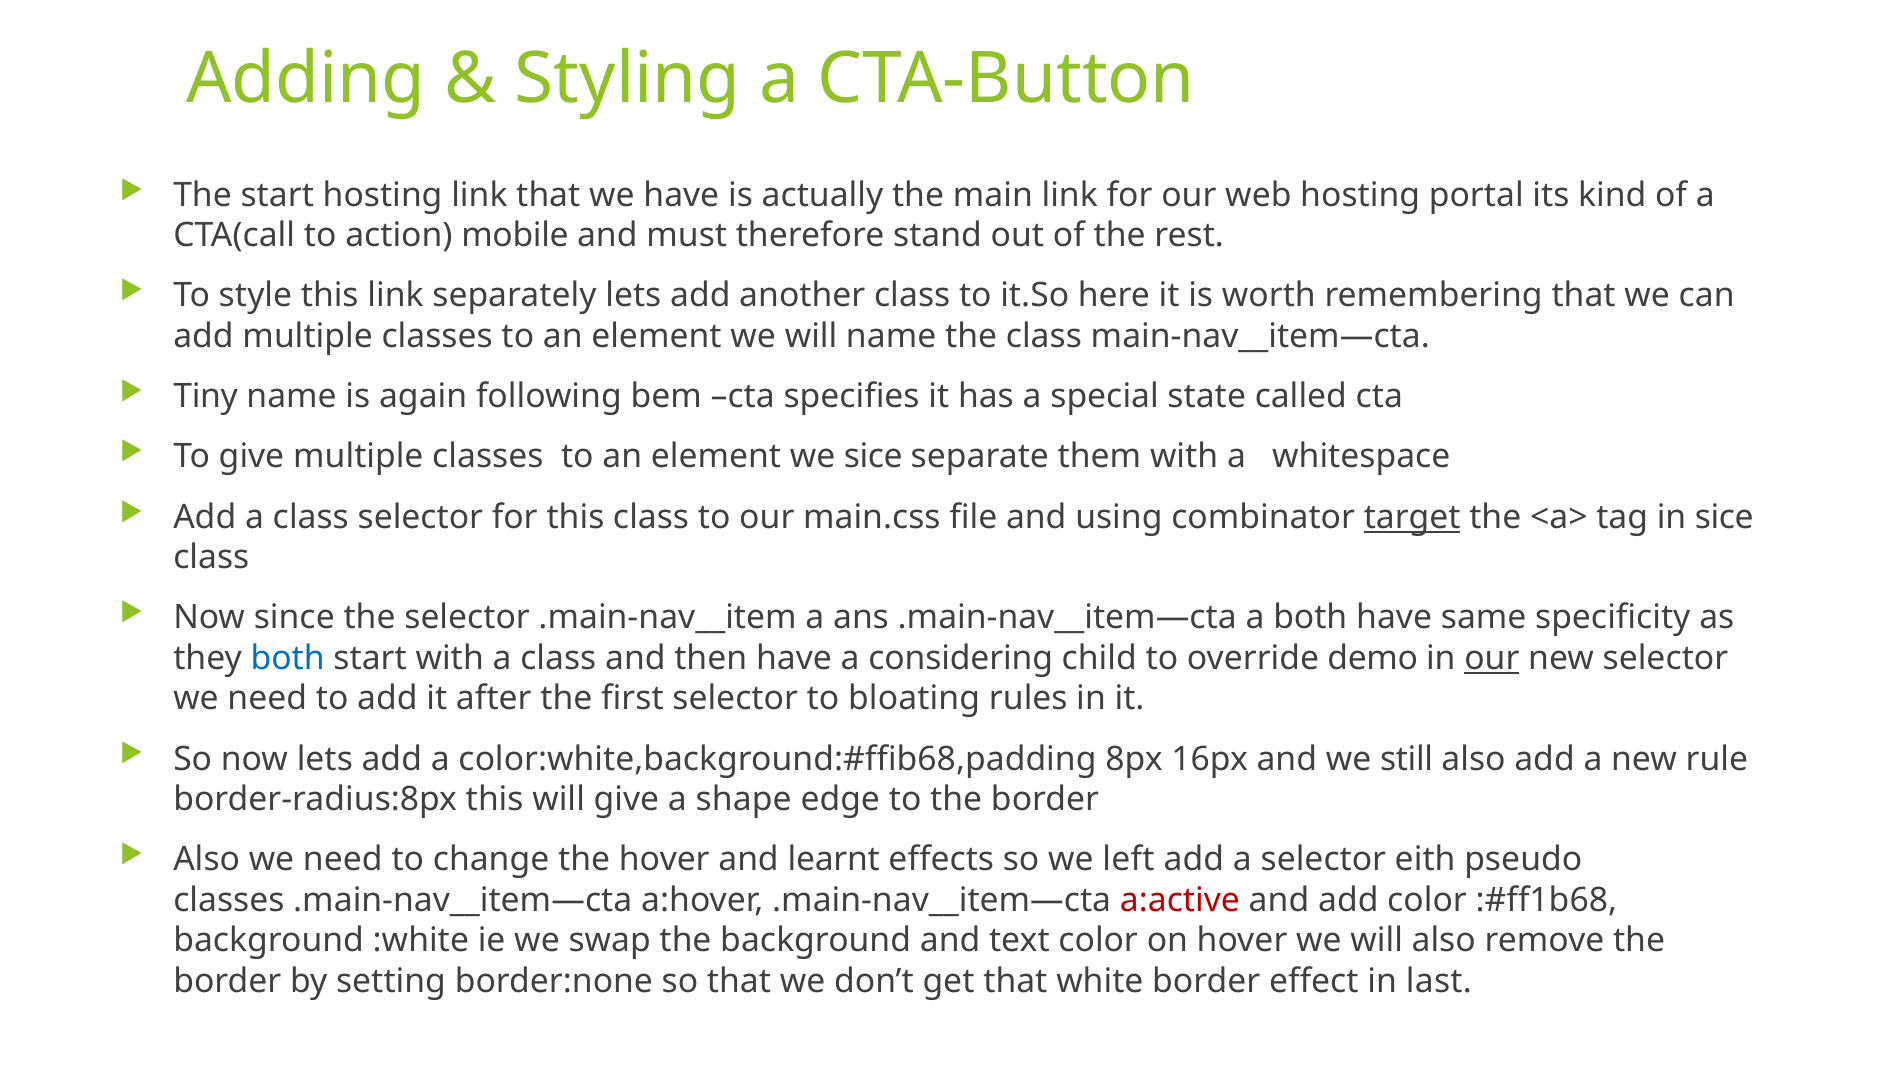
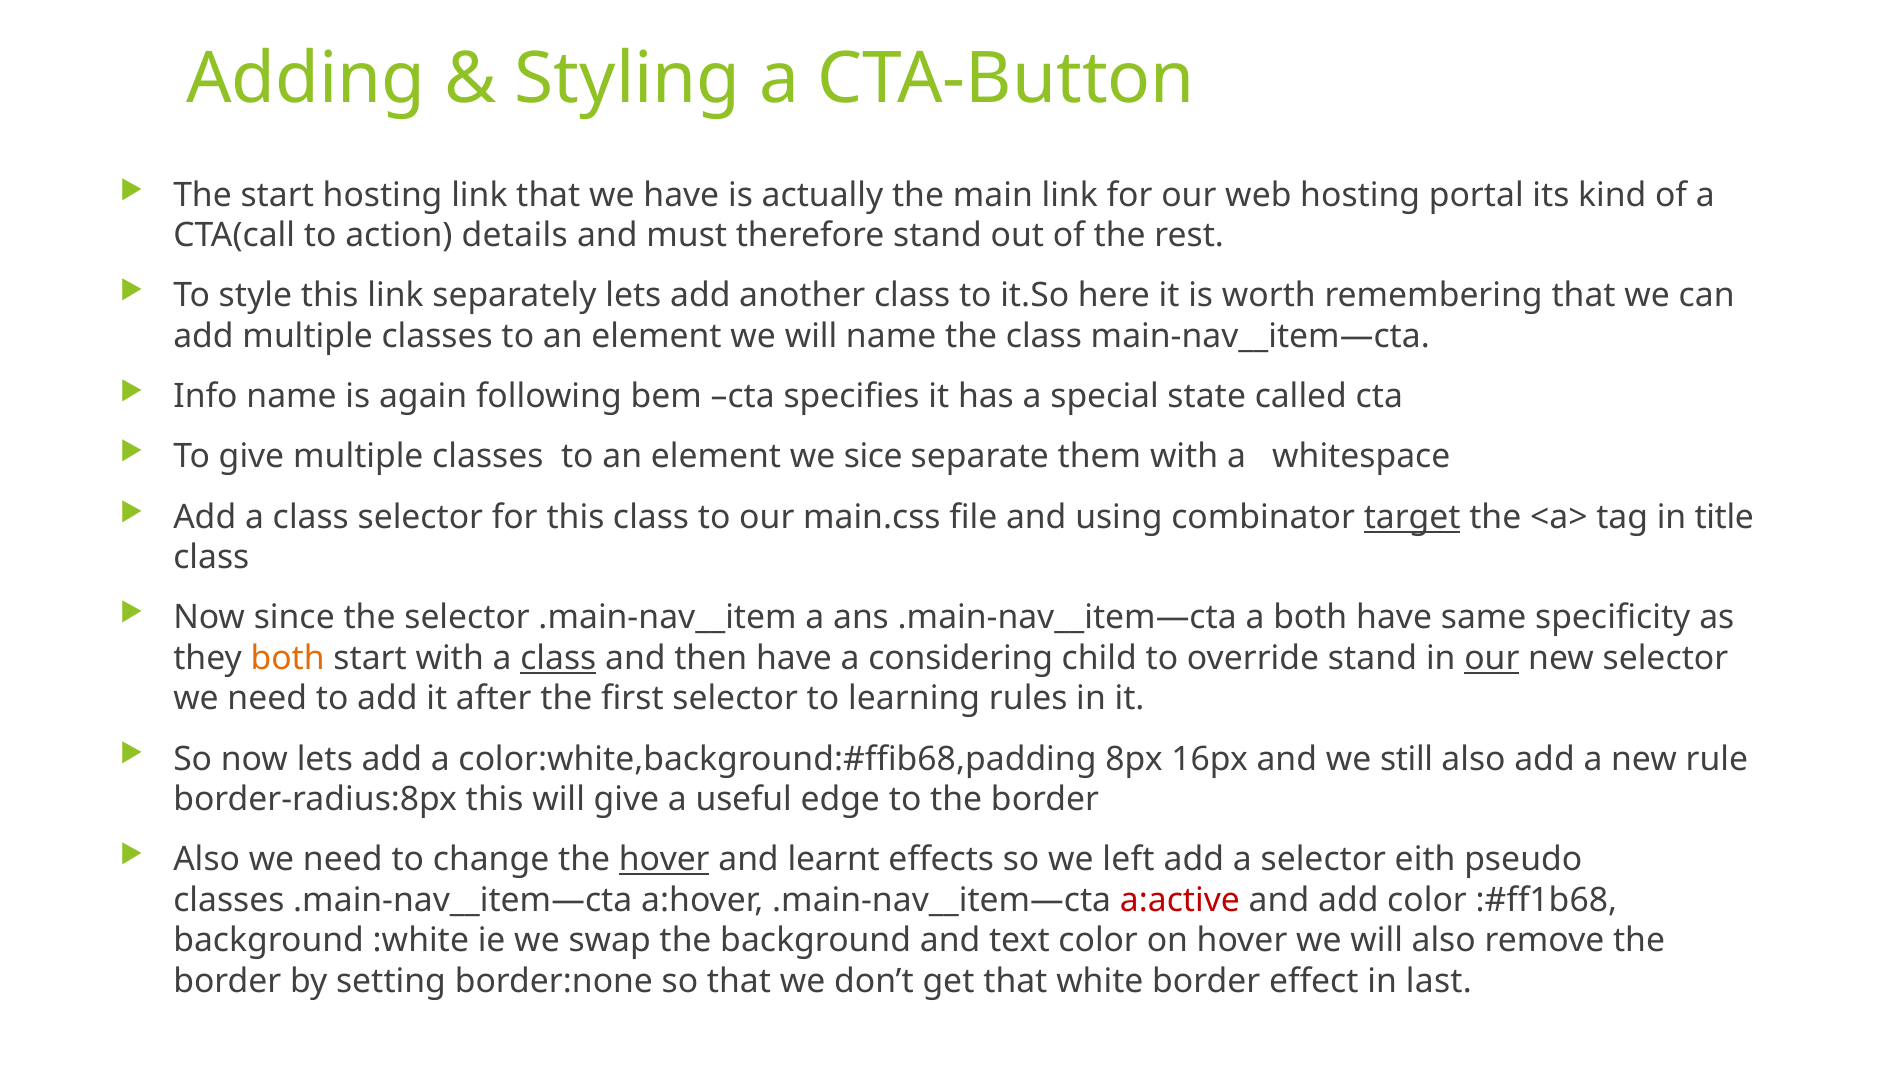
mobile: mobile -> details
Tiny: Tiny -> Info
in sice: sice -> title
both at (288, 658) colour: blue -> orange
class at (558, 658) underline: none -> present
override demo: demo -> stand
bloating: bloating -> learning
shape: shape -> useful
hover at (664, 859) underline: none -> present
